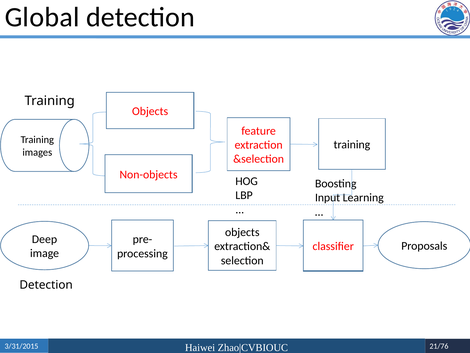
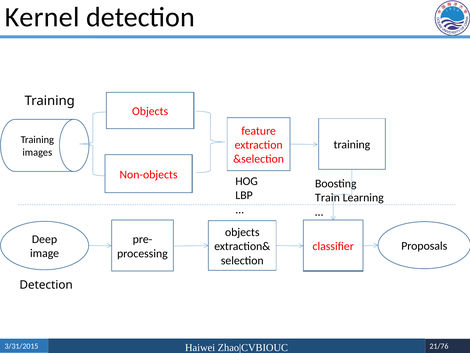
Global: Global -> Kernel
Input: Input -> Train
